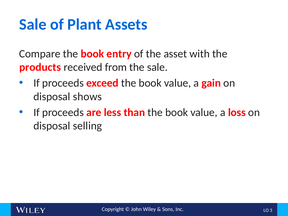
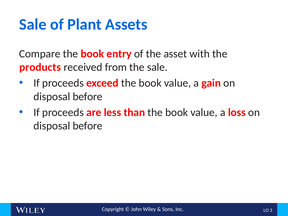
shows at (87, 97): shows -> before
selling at (87, 126): selling -> before
